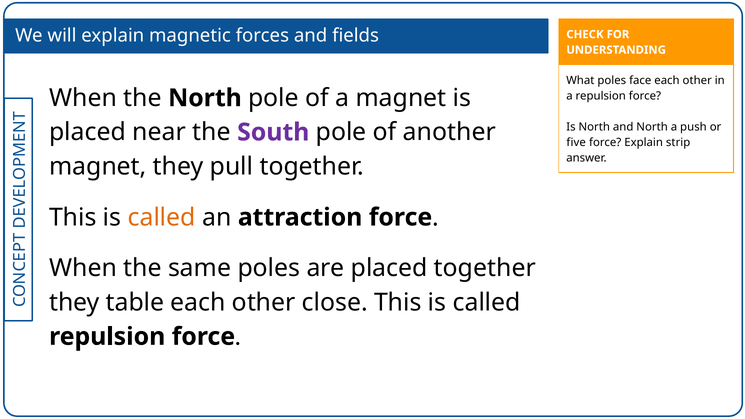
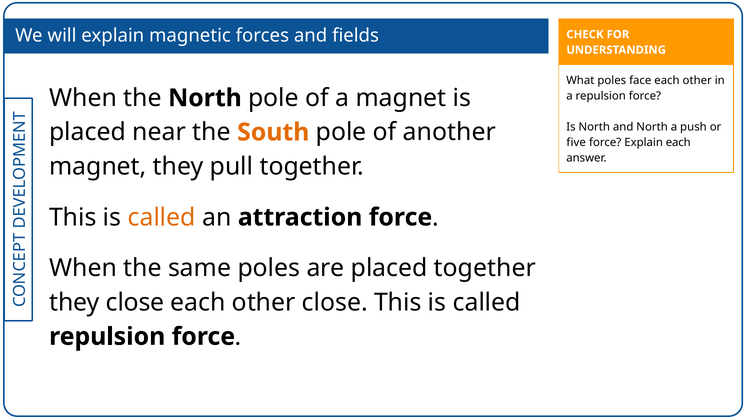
South colour: purple -> orange
Explain strip: strip -> each
they table: table -> close
